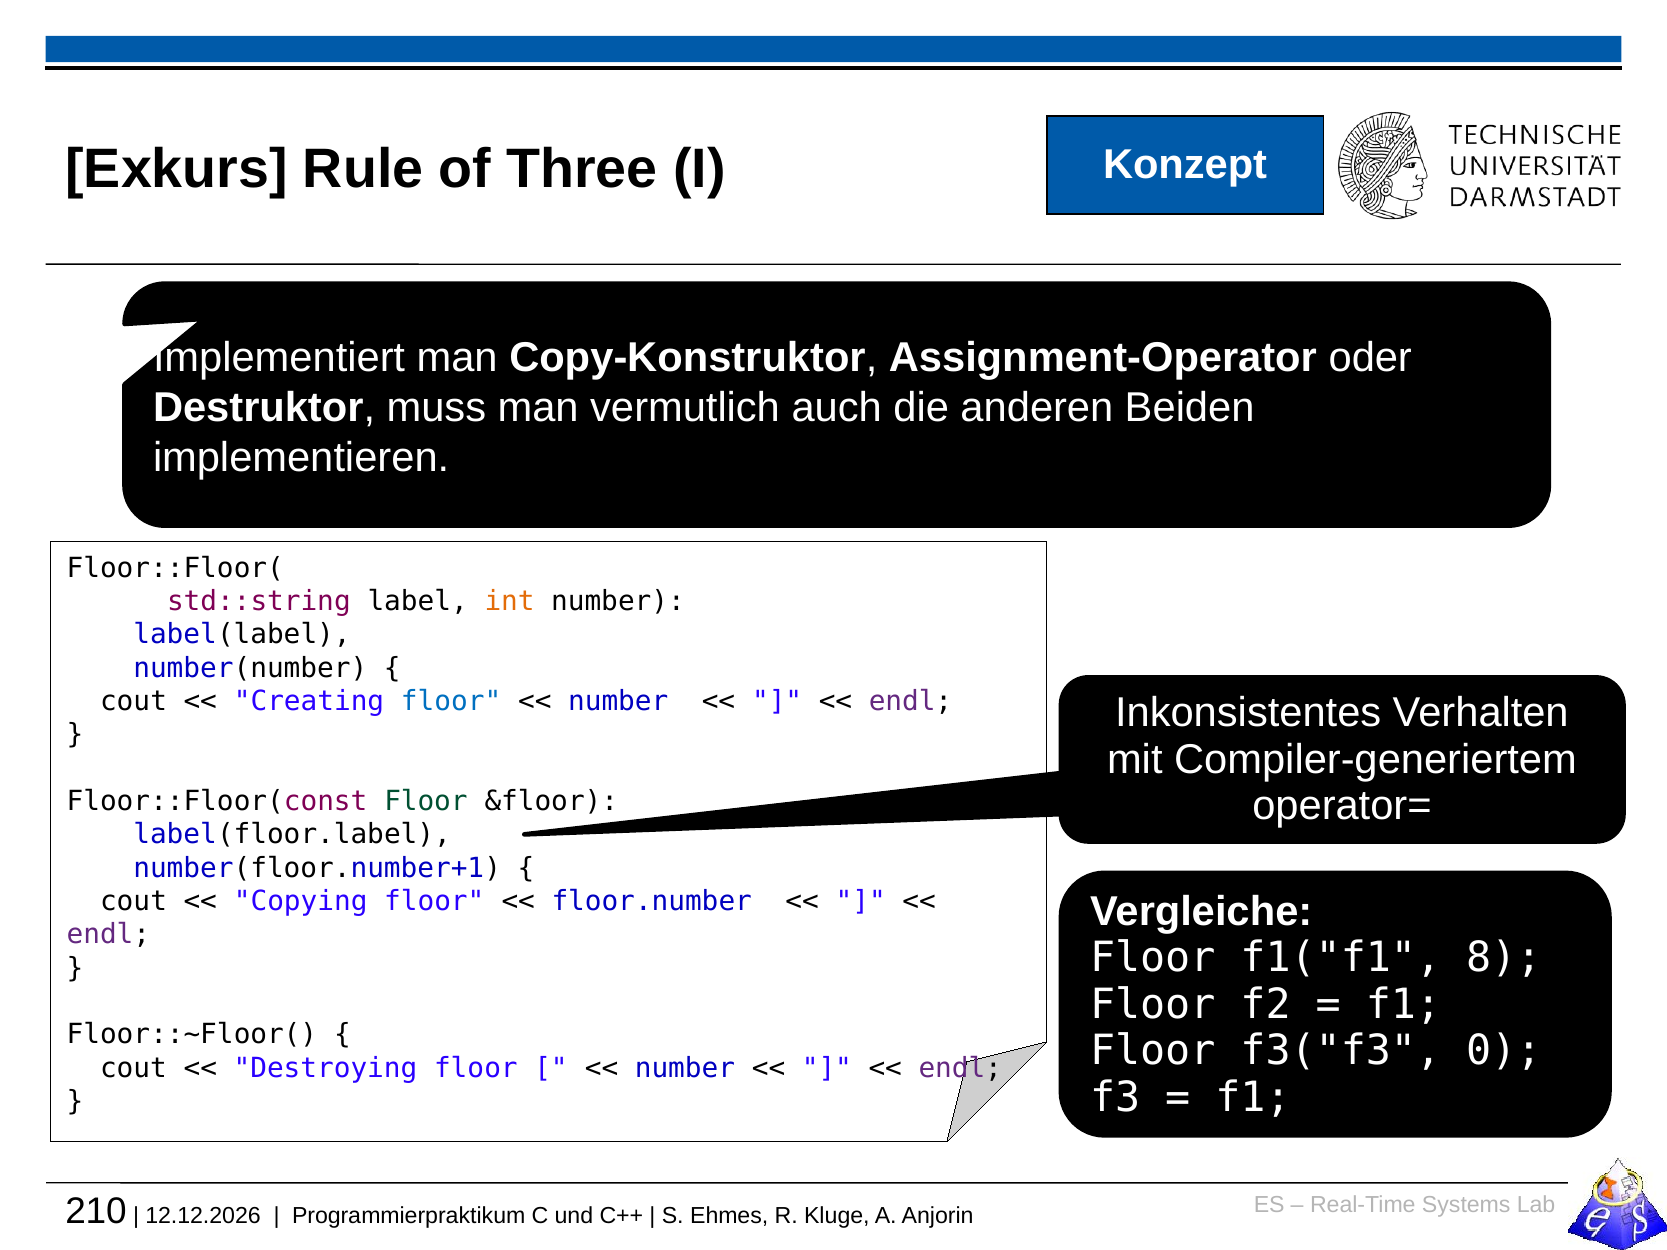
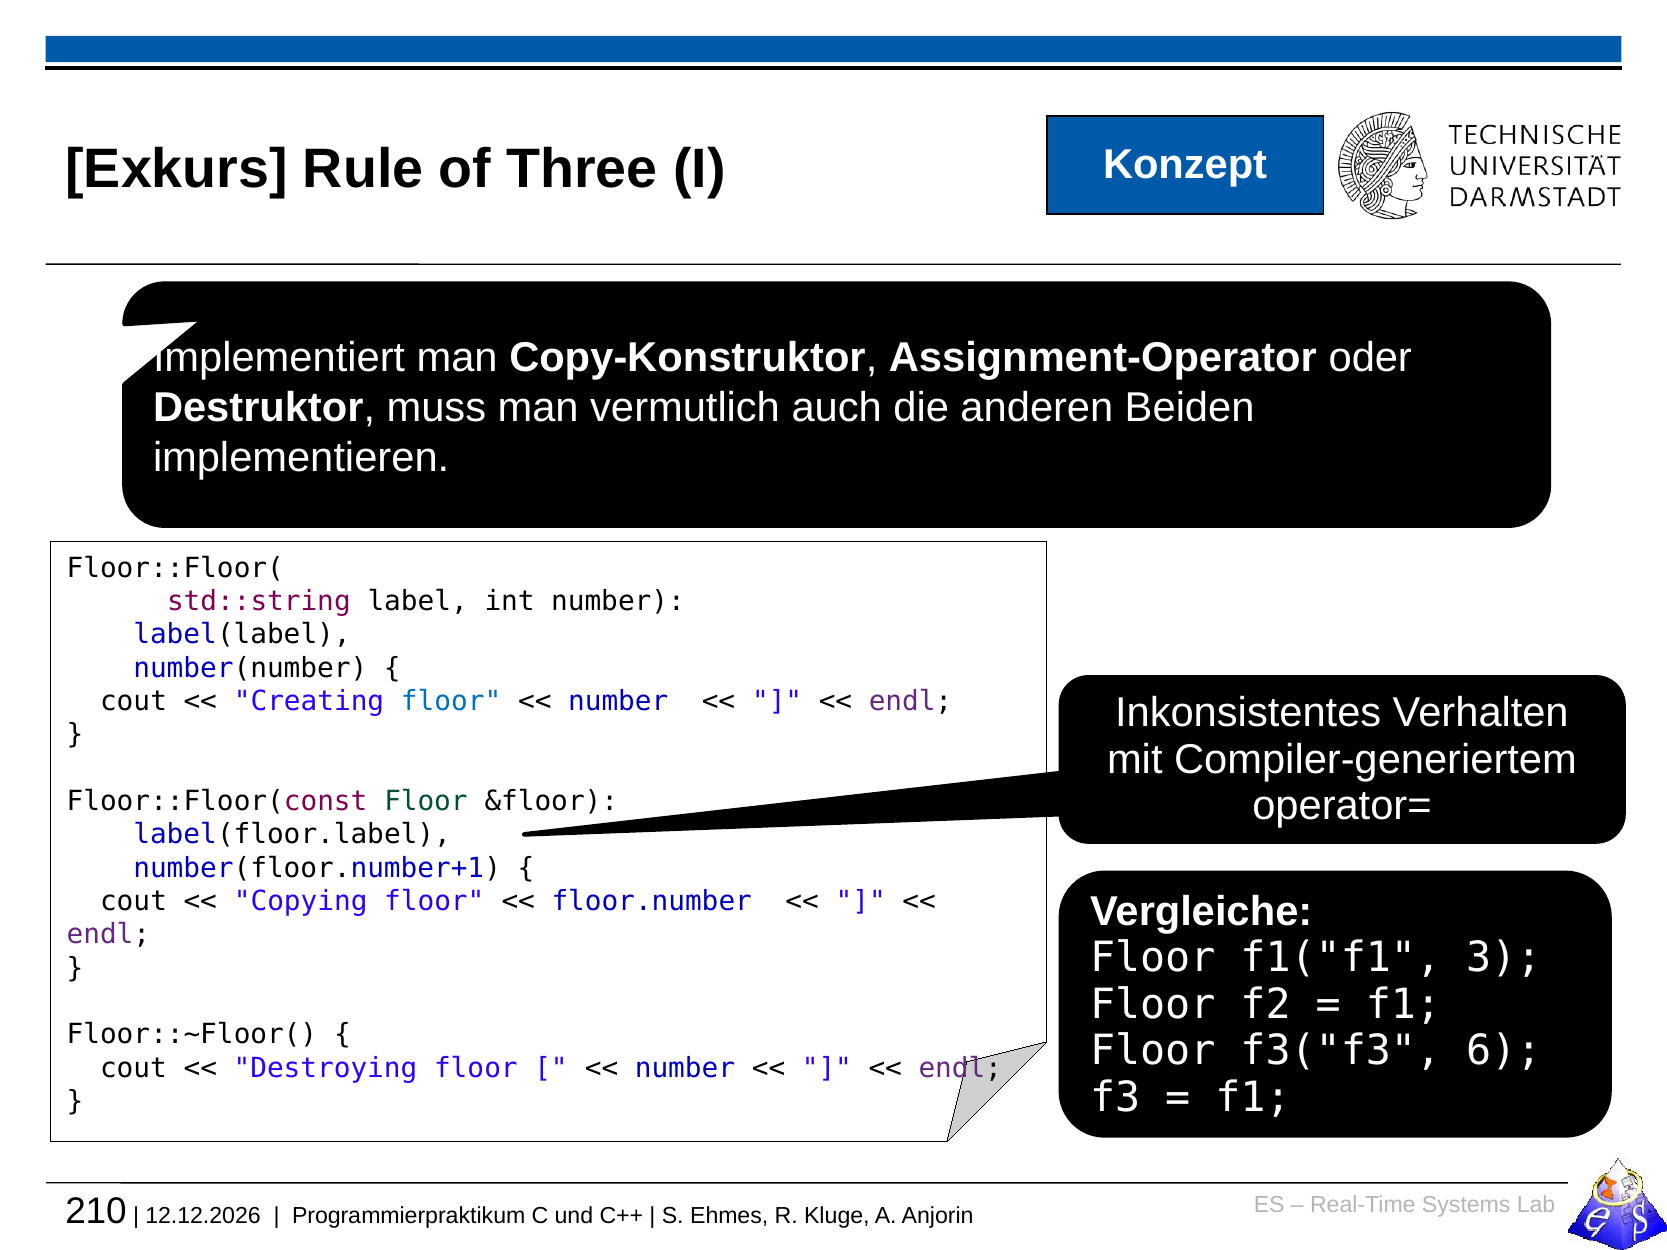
int colour: orange -> black
8: 8 -> 3
0: 0 -> 6
